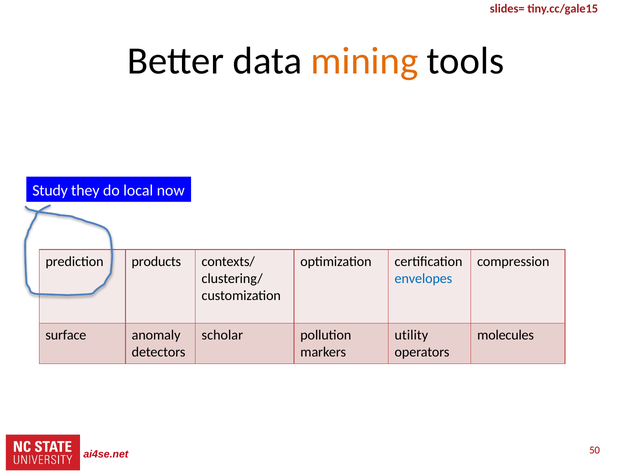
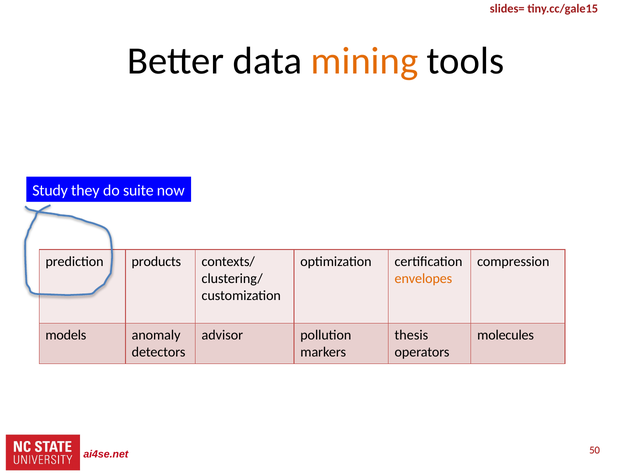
local: local -> suite
envelopes colour: blue -> orange
surface: surface -> models
scholar: scholar -> advisor
utility: utility -> thesis
